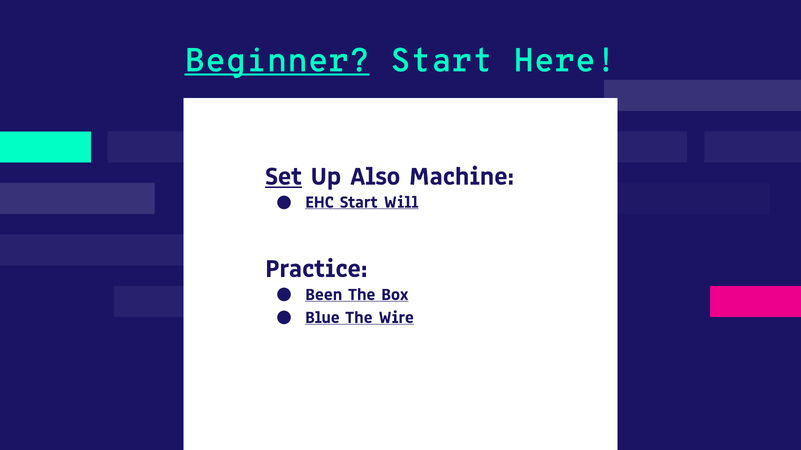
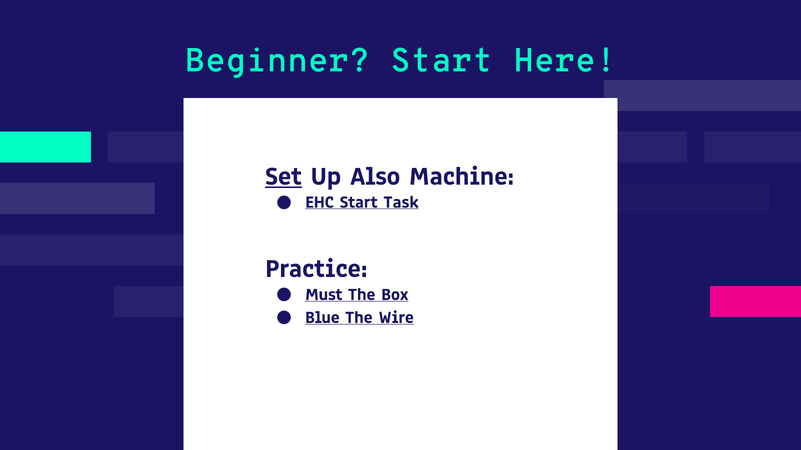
Beginner underline: present -> none
Will: Will -> Task
Been: Been -> Must
